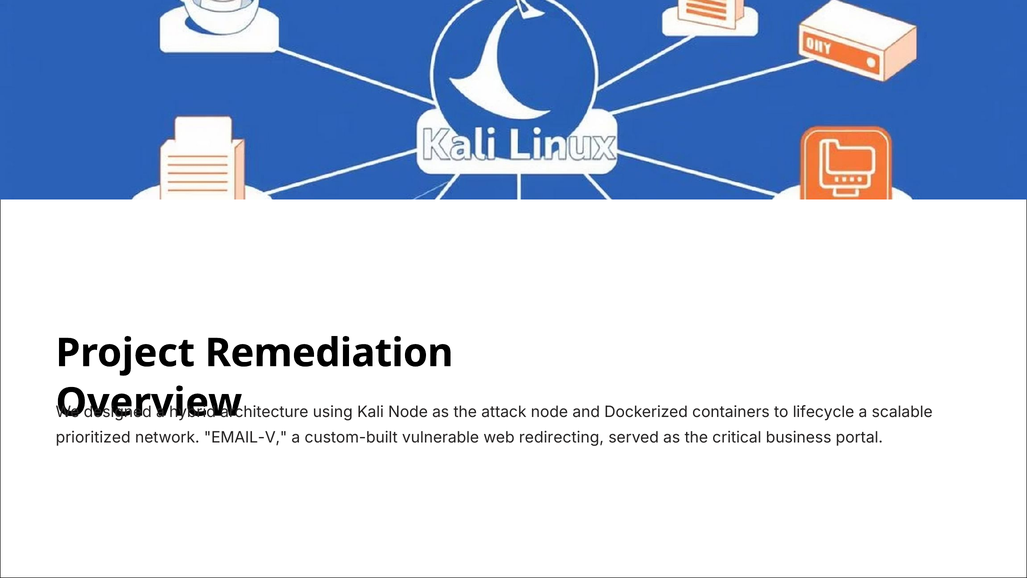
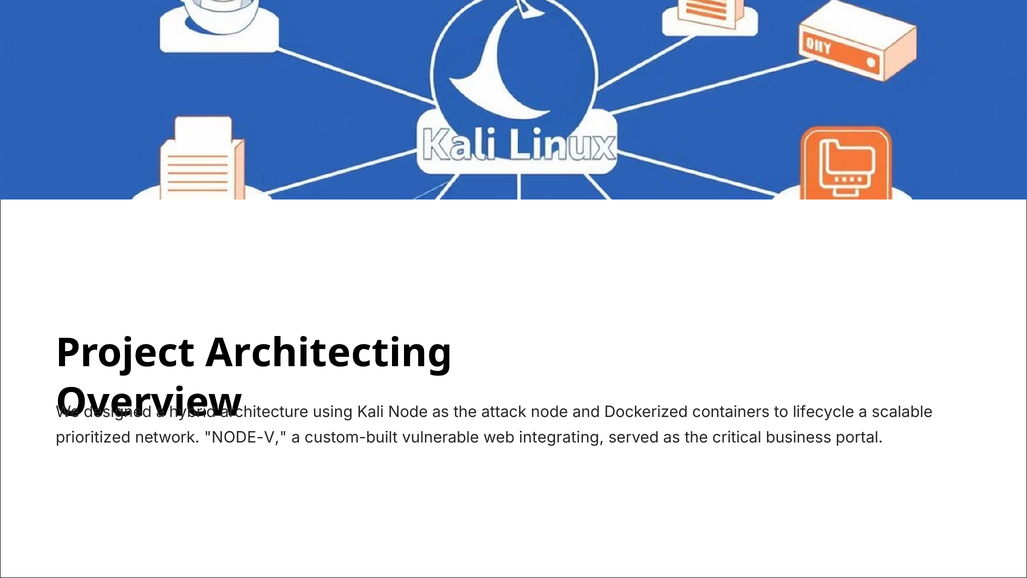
Remediation: Remediation -> Architecting
EMAIL-V: EMAIL-V -> NODE-V
redirecting: redirecting -> integrating
